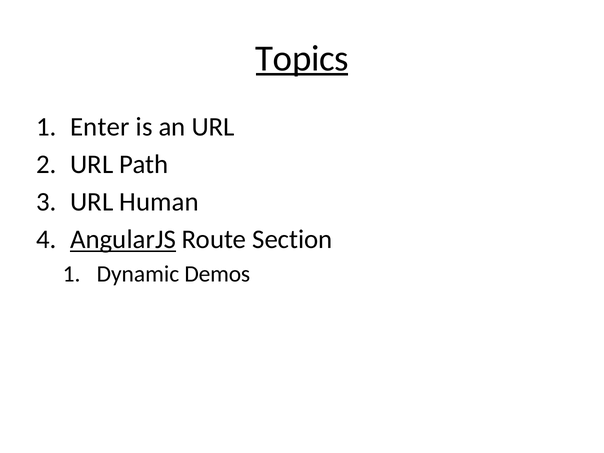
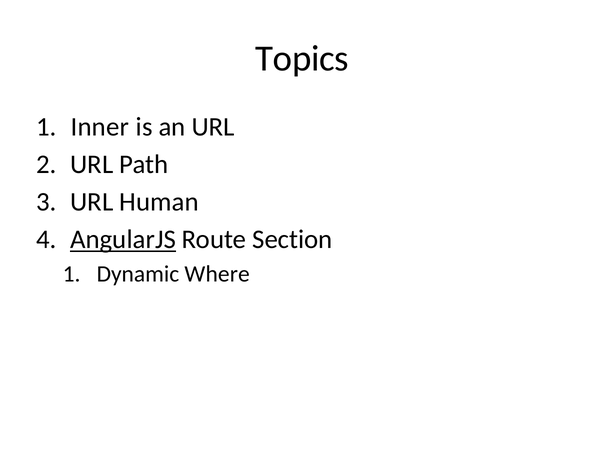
Topics underline: present -> none
Enter: Enter -> Inner
Demos: Demos -> Where
